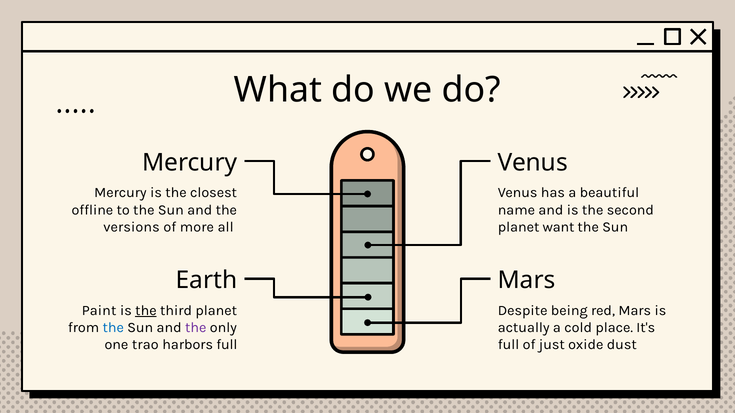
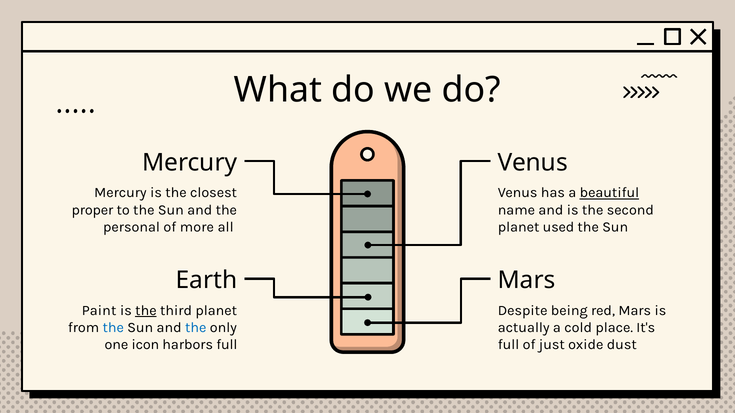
beautiful underline: none -> present
offline: offline -> proper
versions: versions -> personal
want: want -> used
the at (196, 328) colour: purple -> blue
trao: trao -> icon
